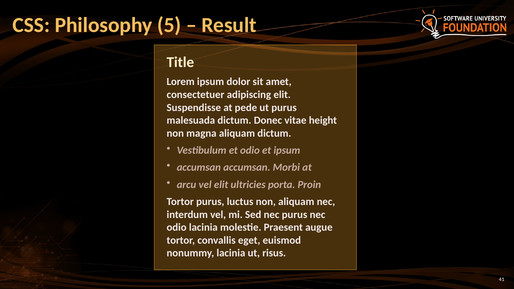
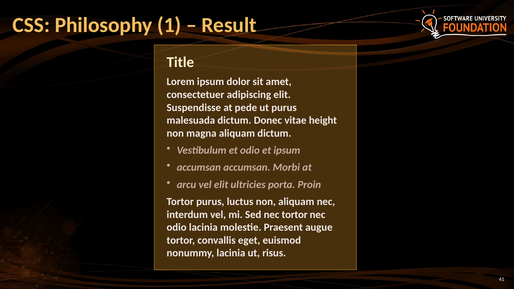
5: 5 -> 1
nec purus: purus -> tortor
